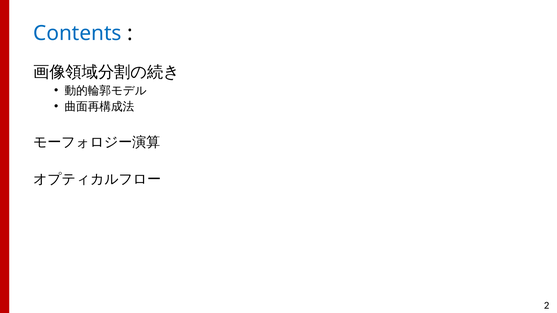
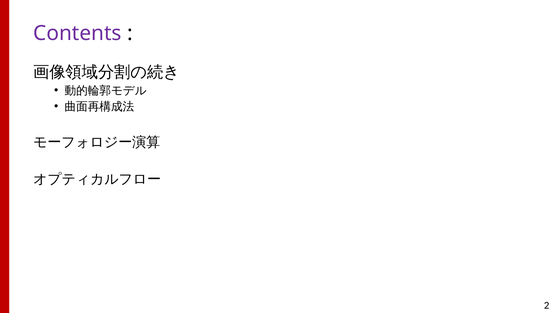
Contents colour: blue -> purple
